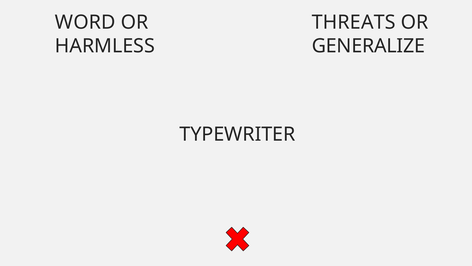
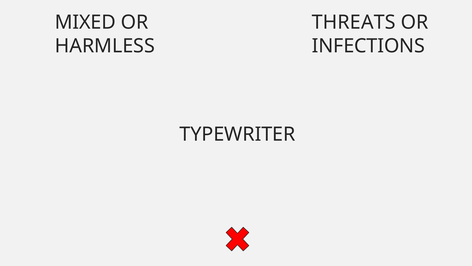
WORD: WORD -> MIXED
GENERALIZE: GENERALIZE -> INFECTIONS
